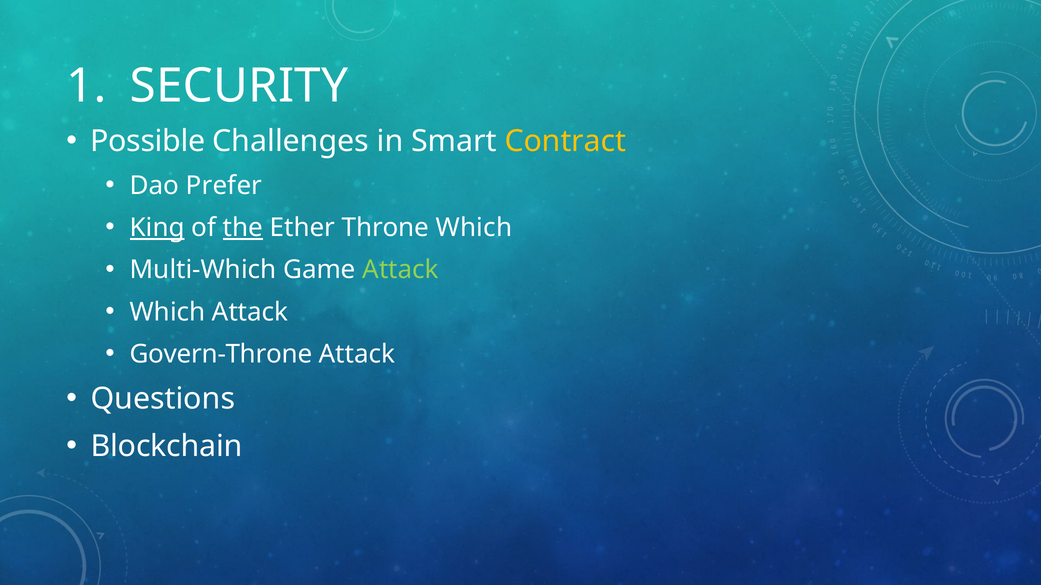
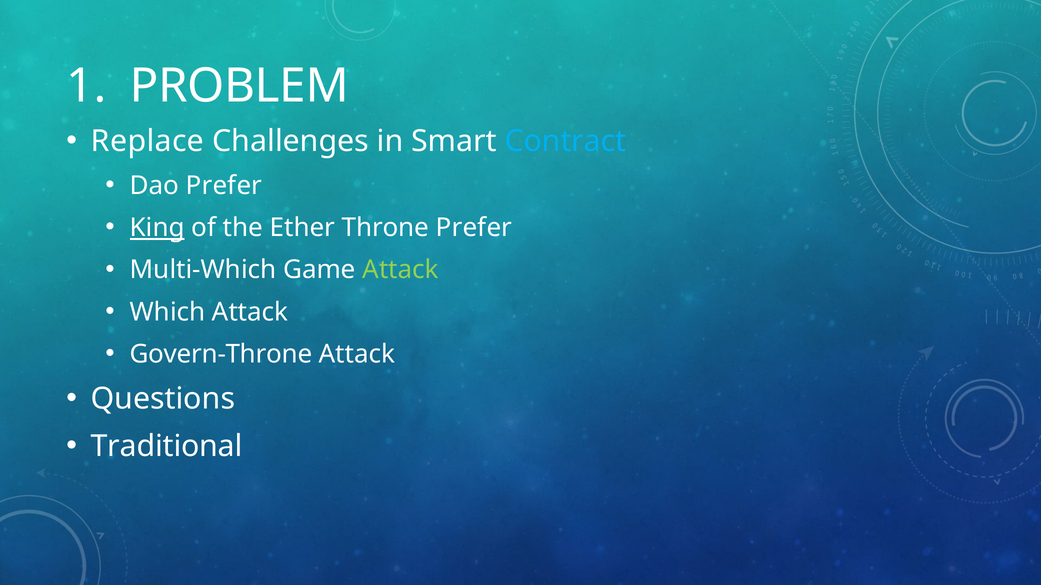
SECURITY: SECURITY -> PROBLEM
Possible: Possible -> Replace
Contract colour: yellow -> light blue
the underline: present -> none
Throne Which: Which -> Prefer
Blockchain: Blockchain -> Traditional
